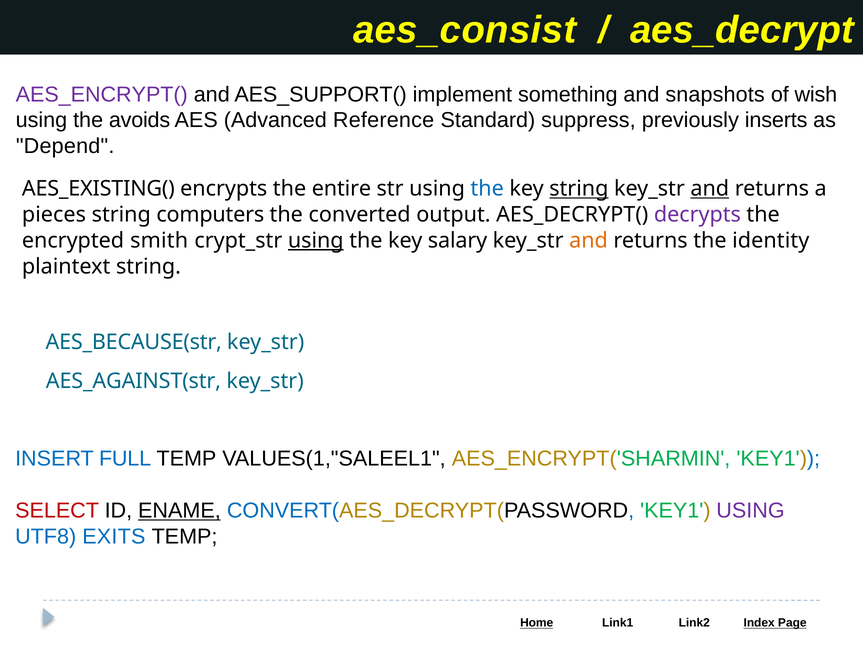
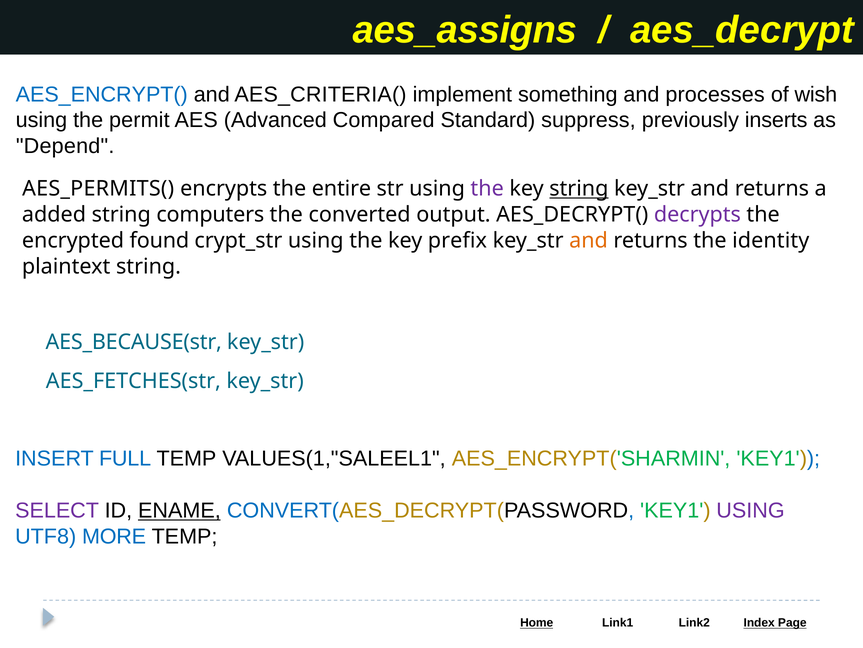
aes_consist: aes_consist -> aes_assigns
AES_ENCRYPT( colour: purple -> blue
AES_SUPPORT(: AES_SUPPORT( -> AES_CRITERIA(
snapshots: snapshots -> processes
avoids: avoids -> permit
Reference: Reference -> Compared
AES_EXISTING(: AES_EXISTING( -> AES_PERMITS(
the at (487, 189) colour: blue -> purple
and at (710, 189) underline: present -> none
pieces: pieces -> added
smith: smith -> found
using at (316, 240) underline: present -> none
salary: salary -> prefix
AES_AGAINST(str: AES_AGAINST(str -> AES_FETCHES(str
SELECT colour: red -> purple
EXITS: EXITS -> MORE
